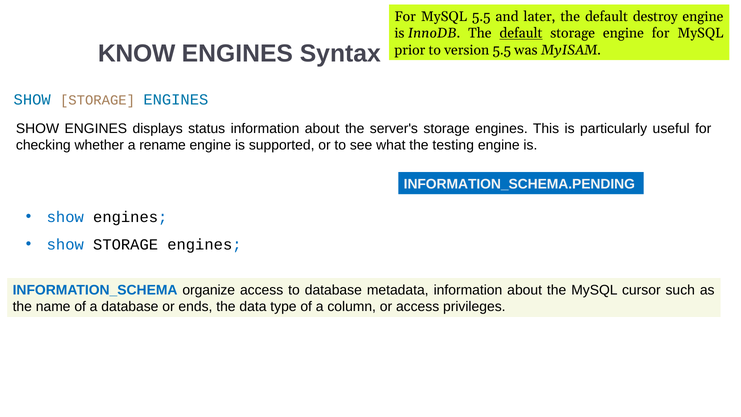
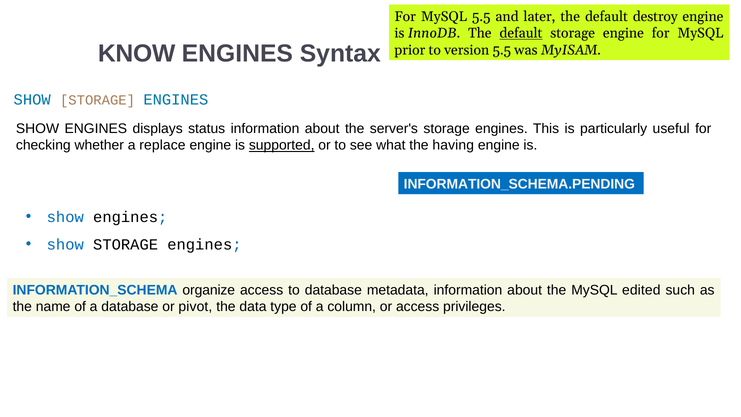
rename: rename -> replace
supported underline: none -> present
testing: testing -> having
cursor: cursor -> edited
ends: ends -> pivot
